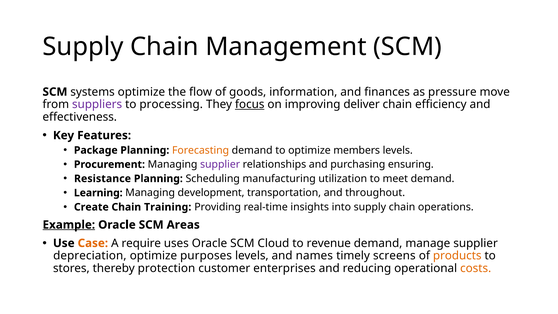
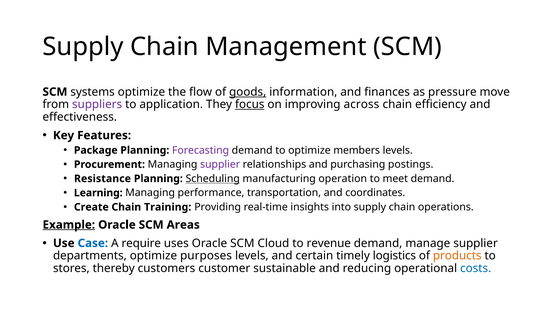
goods underline: none -> present
processing: processing -> application
deliver: deliver -> across
Forecasting colour: orange -> purple
ensuring: ensuring -> postings
Scheduling underline: none -> present
utilization: utilization -> operation
development: development -> performance
throughout: throughout -> coordinates
Case colour: orange -> blue
depreciation: depreciation -> departments
names: names -> certain
screens: screens -> logistics
protection: protection -> customers
enterprises: enterprises -> sustainable
costs colour: orange -> blue
